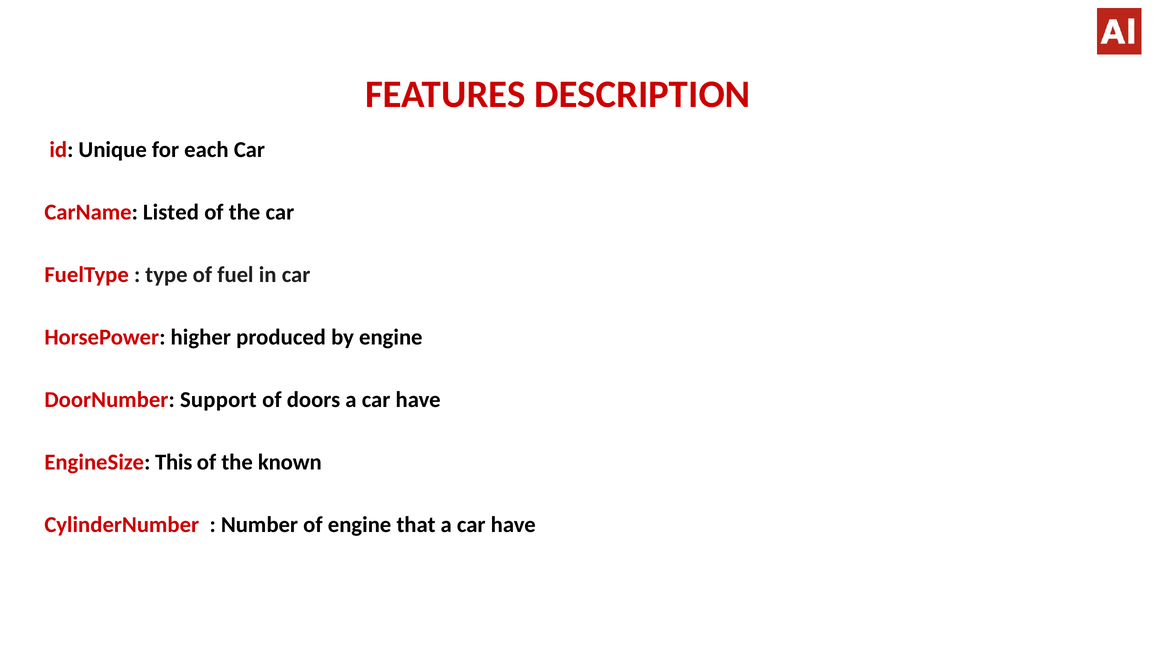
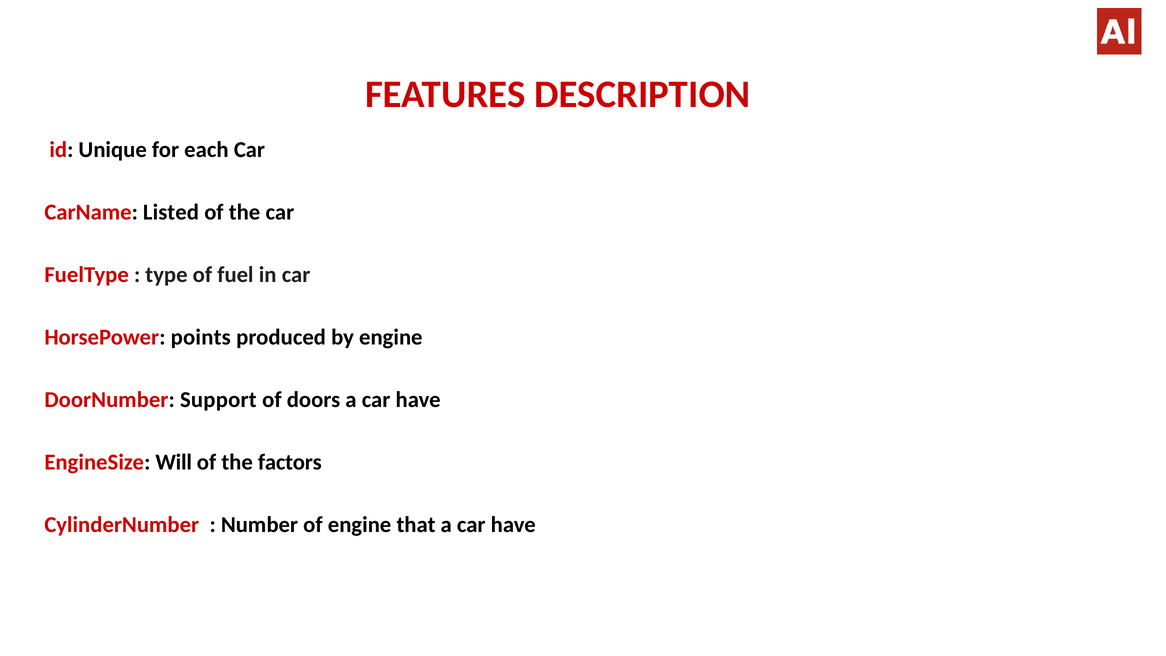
higher: higher -> points
This: This -> Will
known: known -> factors
